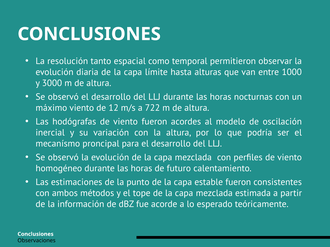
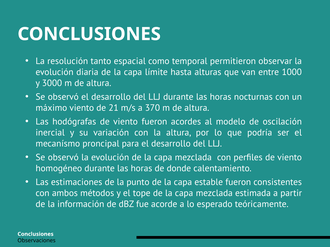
12: 12 -> 21
722: 722 -> 370
futuro: futuro -> donde
